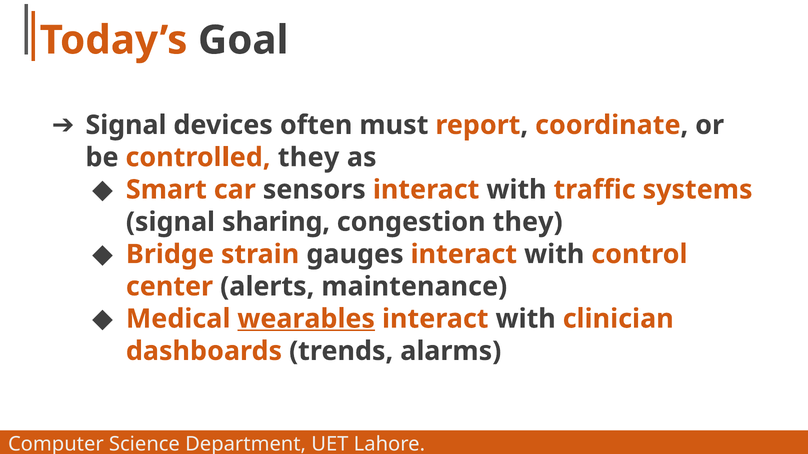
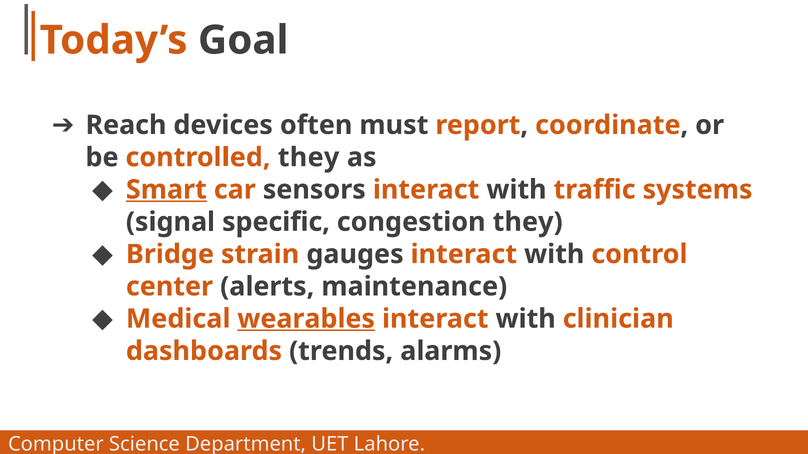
Signal at (126, 125): Signal -> Reach
Smart underline: none -> present
sharing: sharing -> specific
